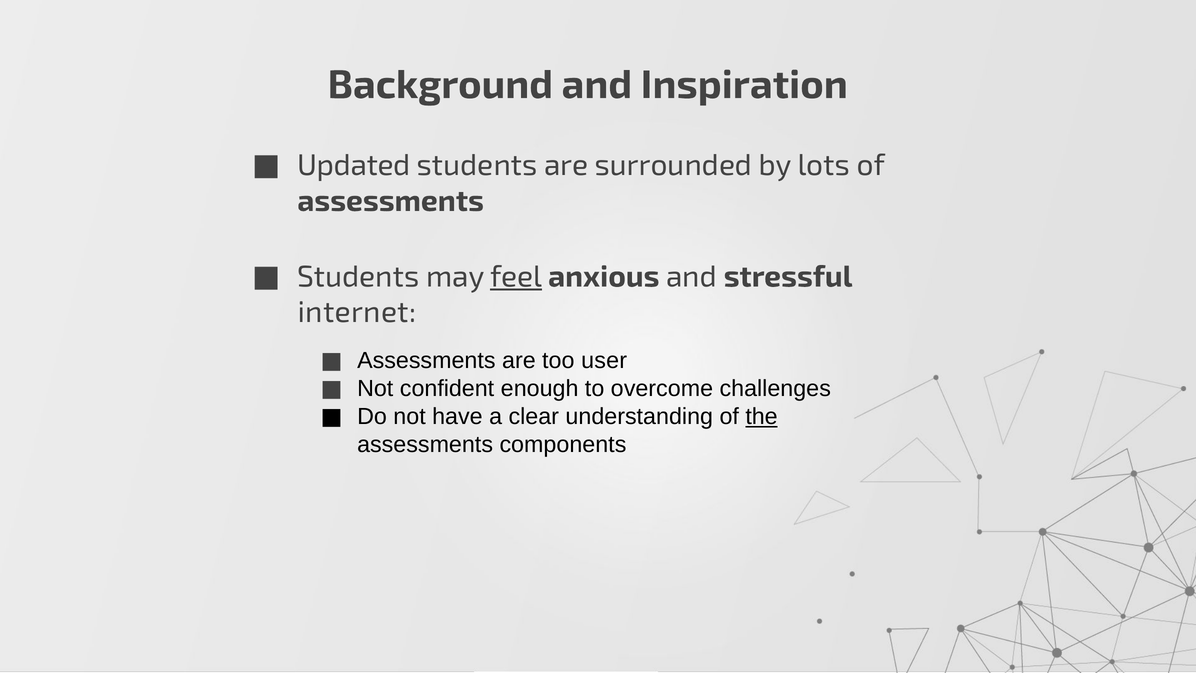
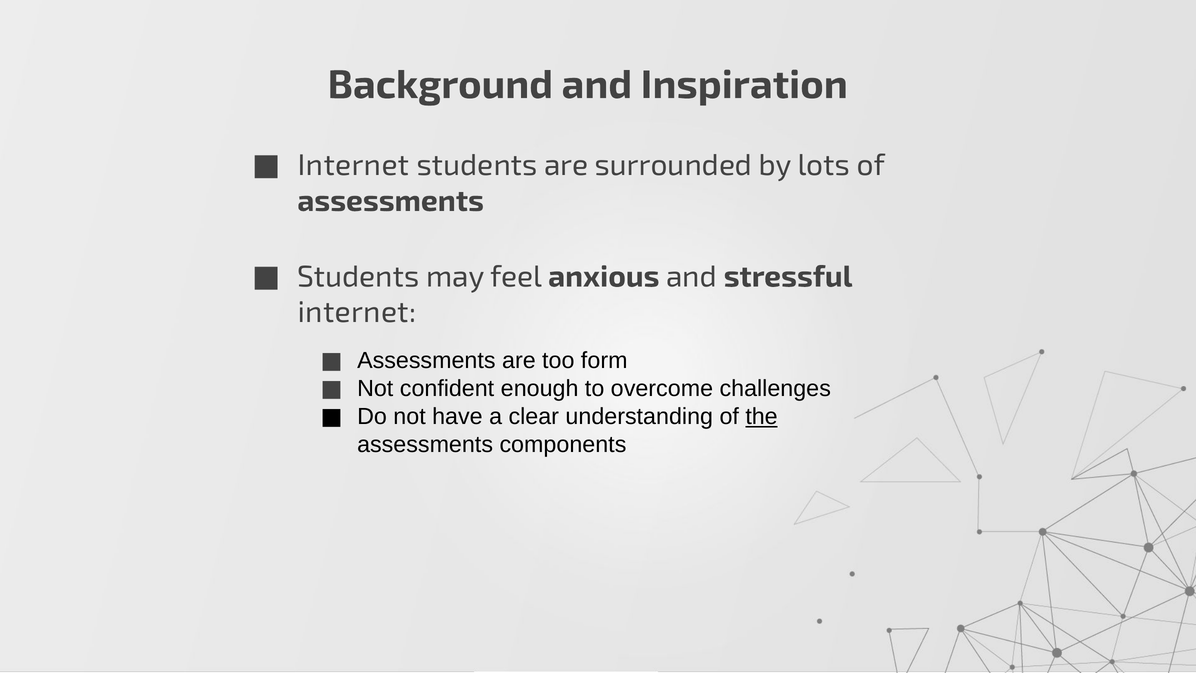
Updated at (354, 165): Updated -> Internet
feel underline: present -> none
user: user -> form
